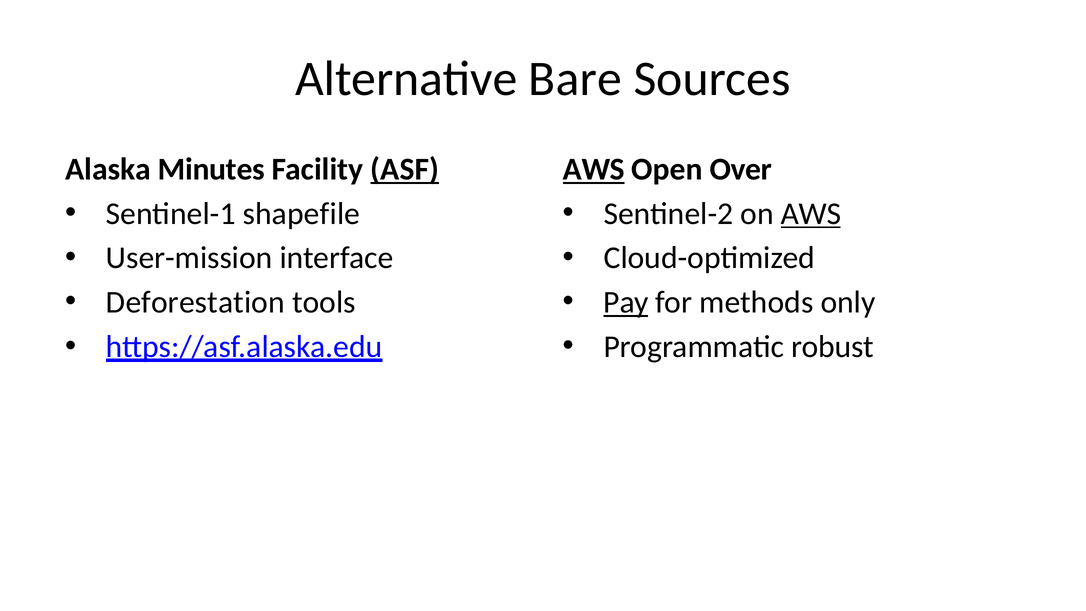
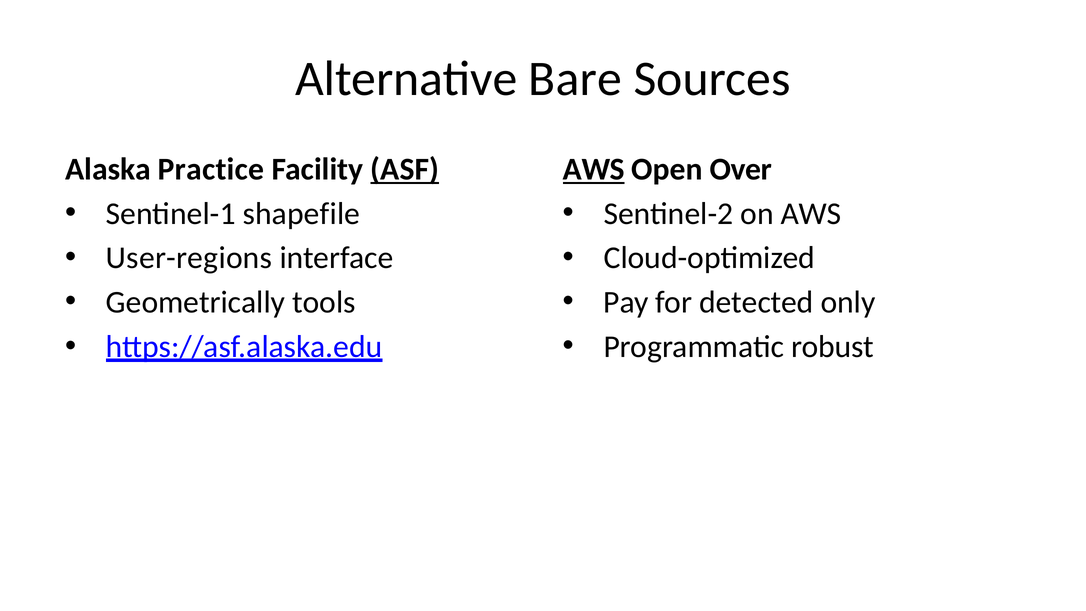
Minutes: Minutes -> Practice
AWS at (811, 214) underline: present -> none
User-mission: User-mission -> User-regions
Deforestation: Deforestation -> Geometrically
Pay underline: present -> none
methods: methods -> detected
